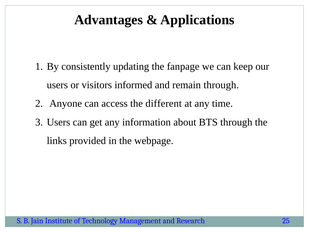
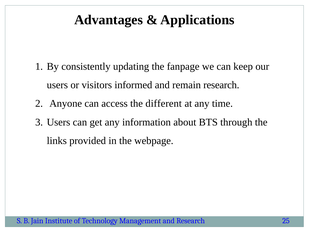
remain through: through -> research
